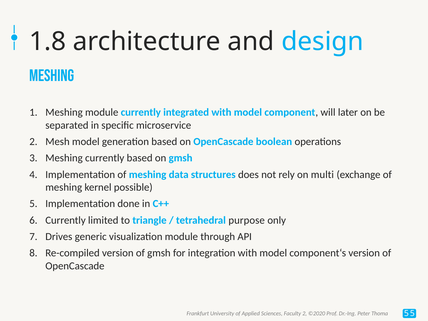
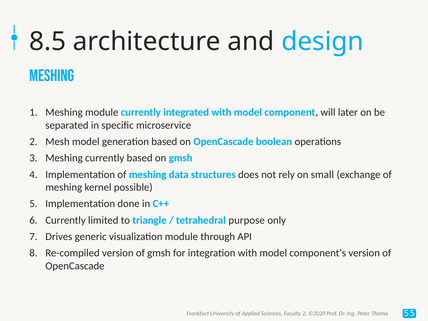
1.8: 1.8 -> 8.5
multi: multi -> small
